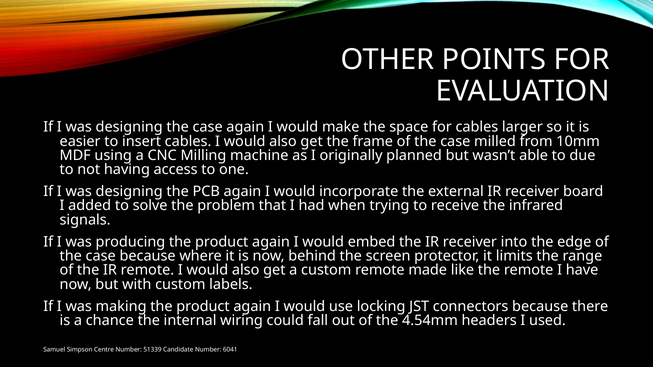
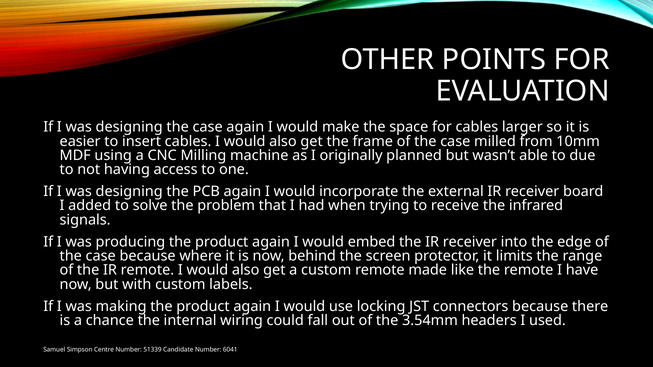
4.54mm: 4.54mm -> 3.54mm
